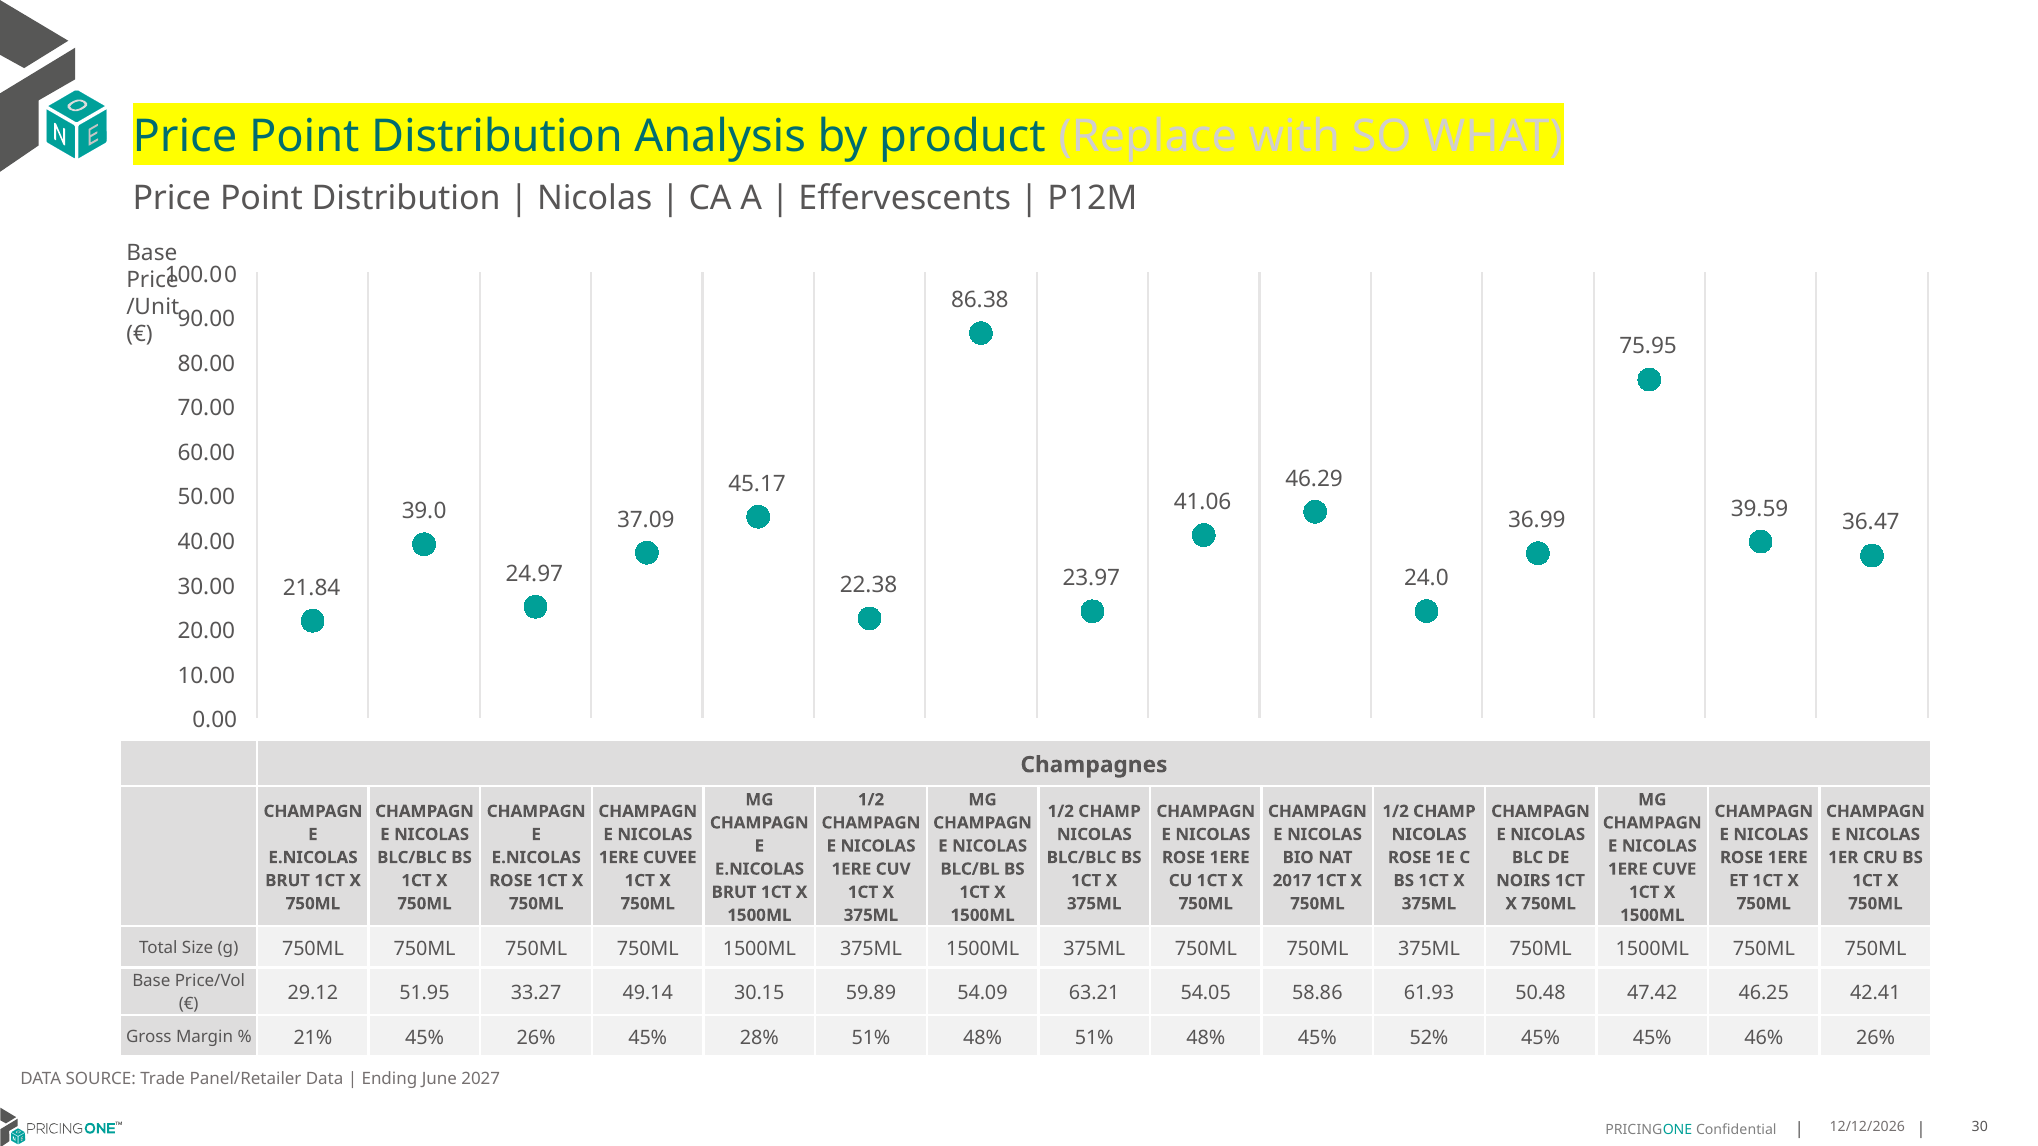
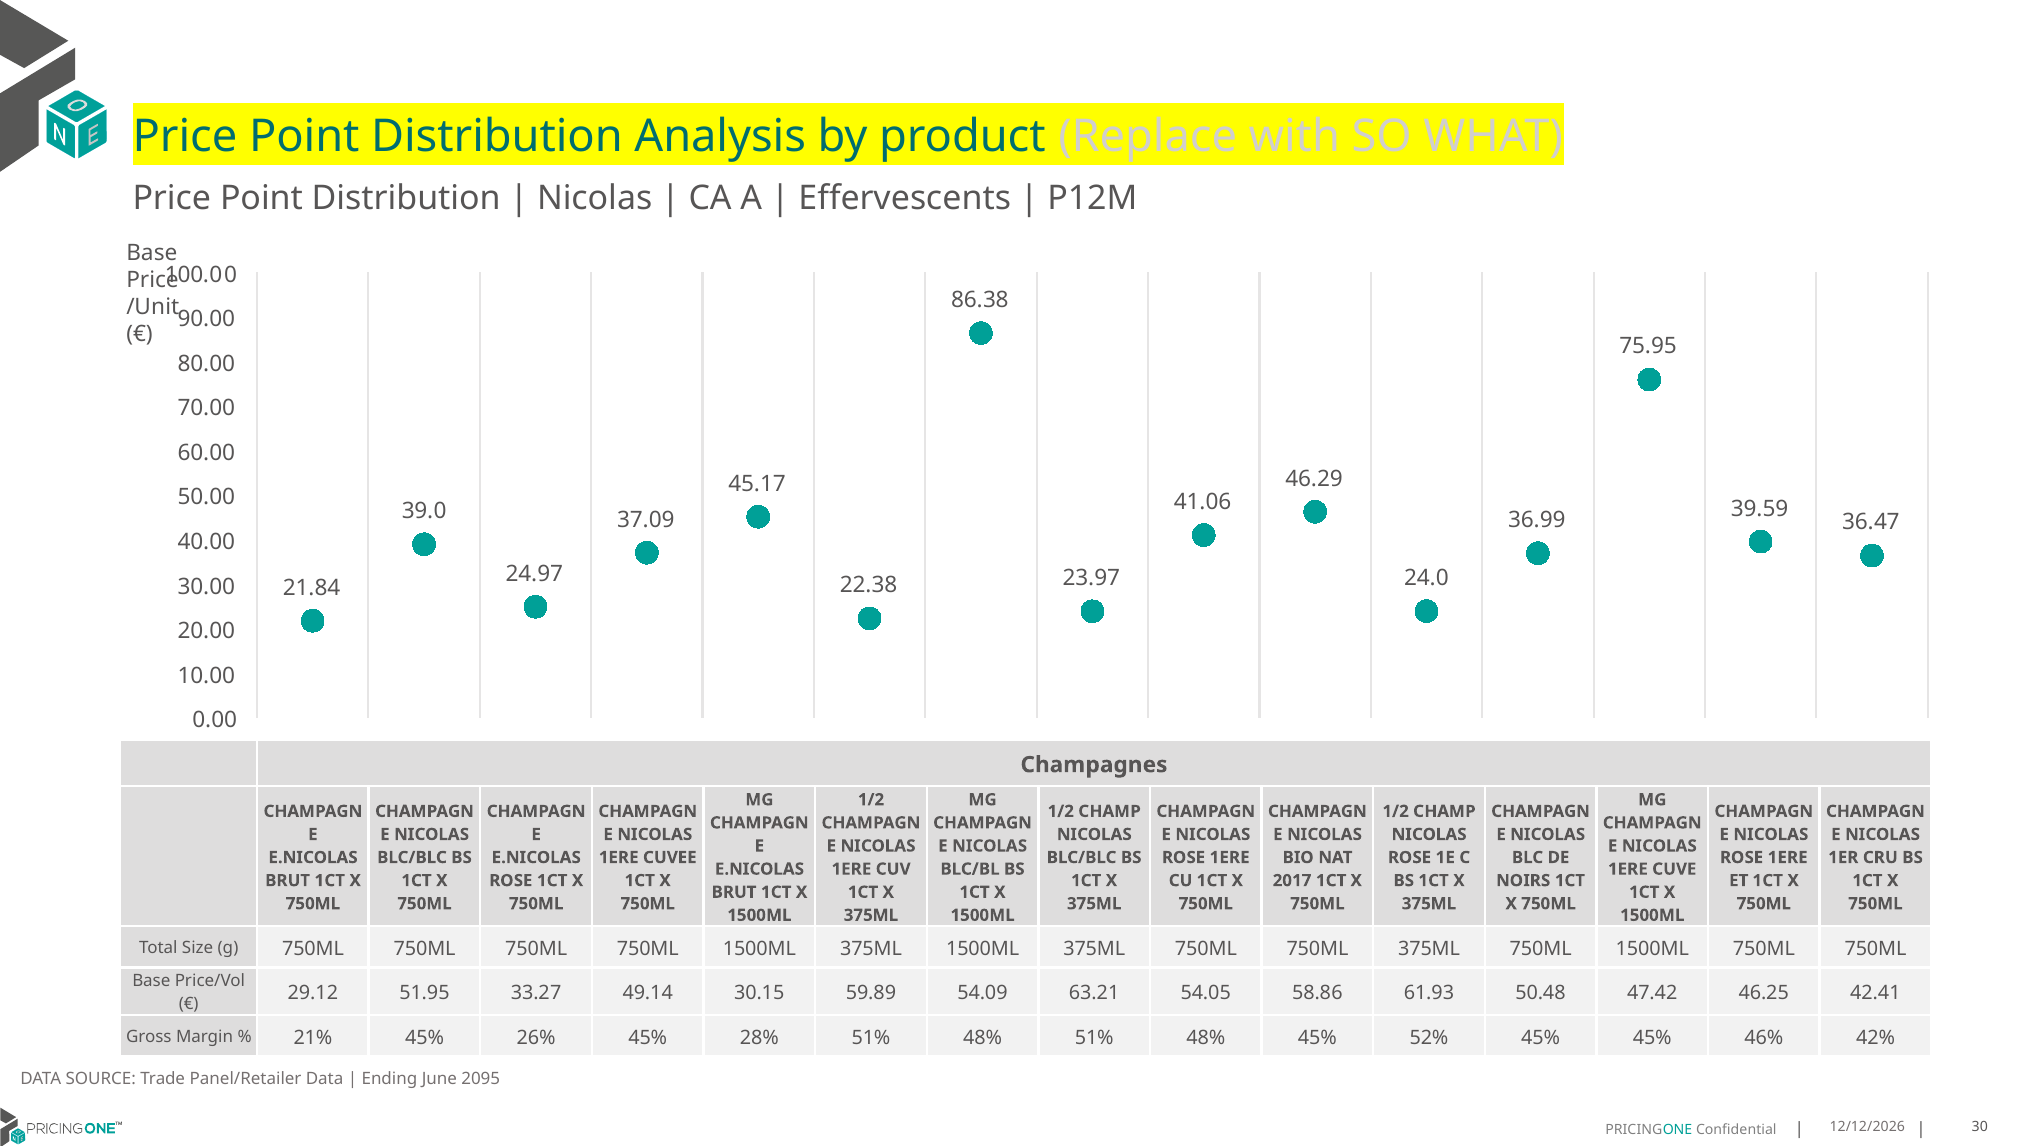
46% 26%: 26% -> 42%
2027: 2027 -> 2095
